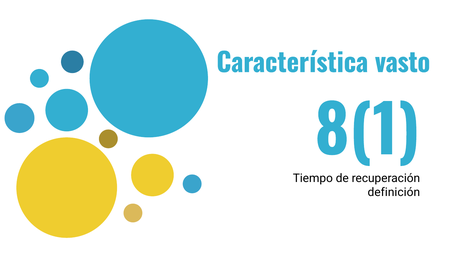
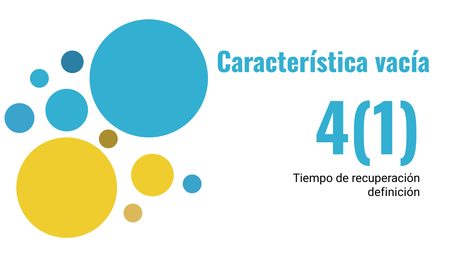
vasto: vasto -> vacía
8(1: 8(1 -> 4(1
